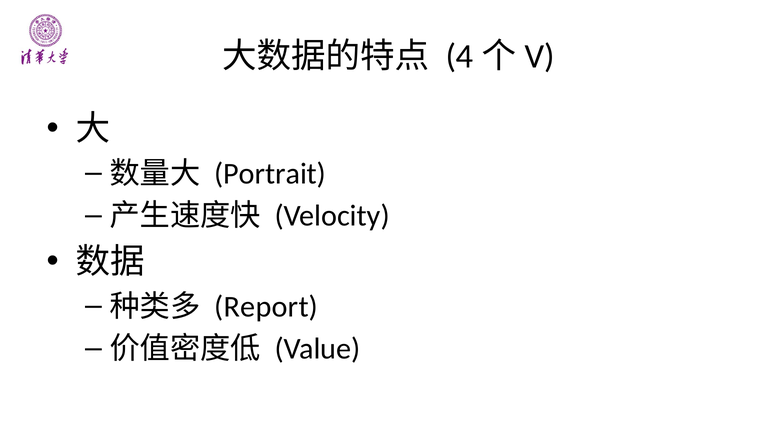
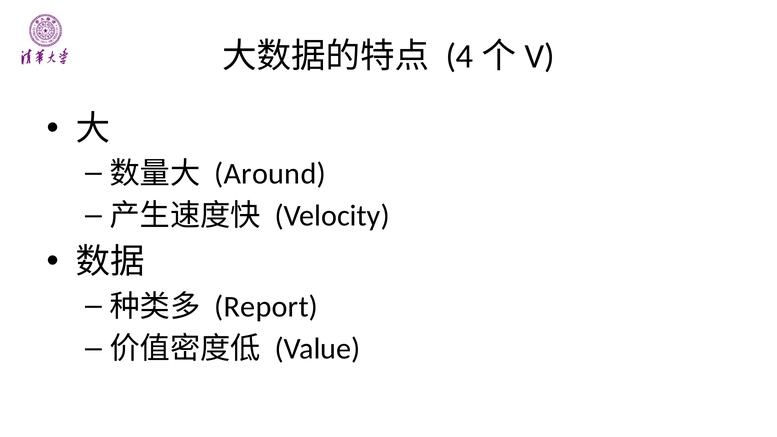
Portrait: Portrait -> Around
